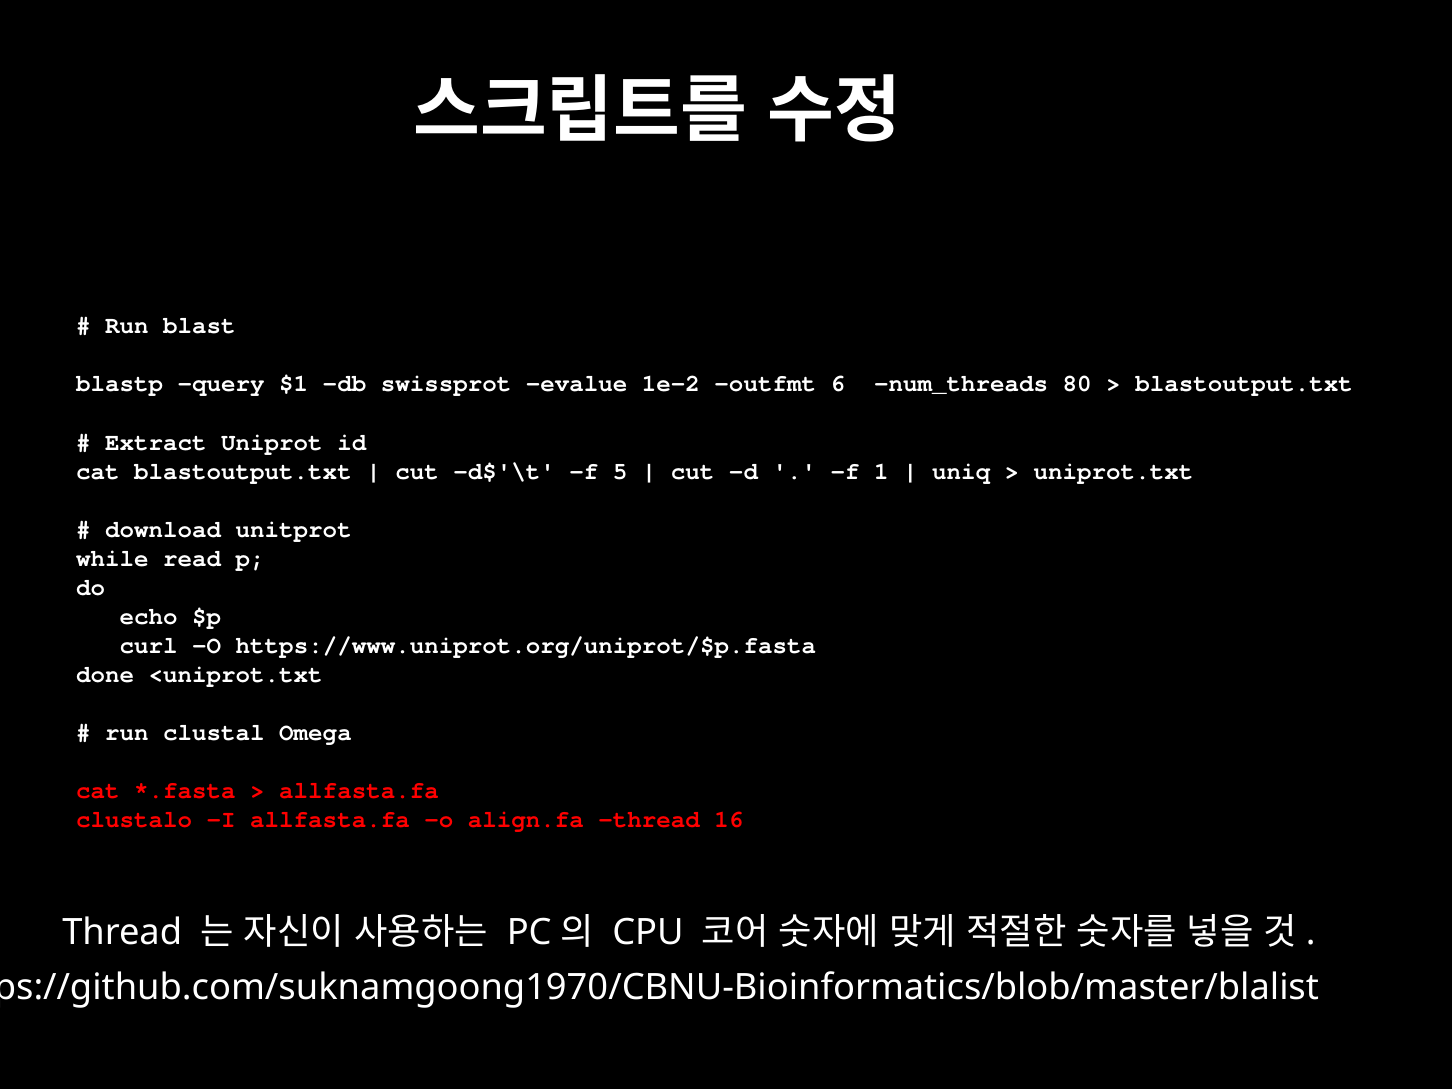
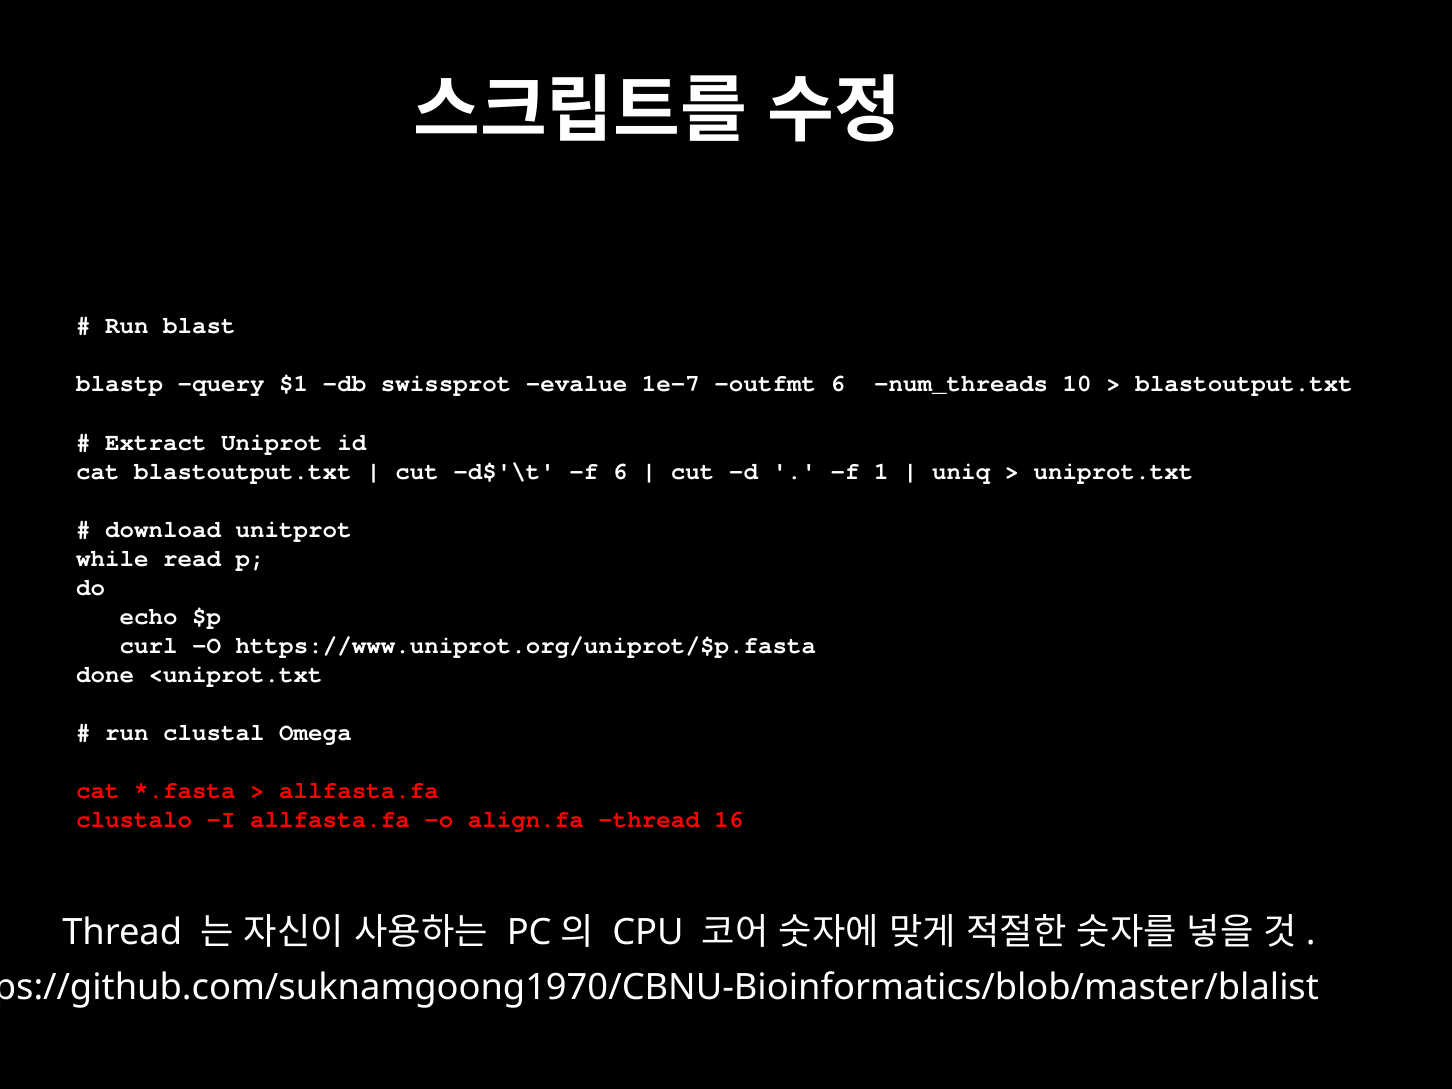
1e-2: 1e-2 -> 1e-7
80: 80 -> 10
f 5: 5 -> 6
